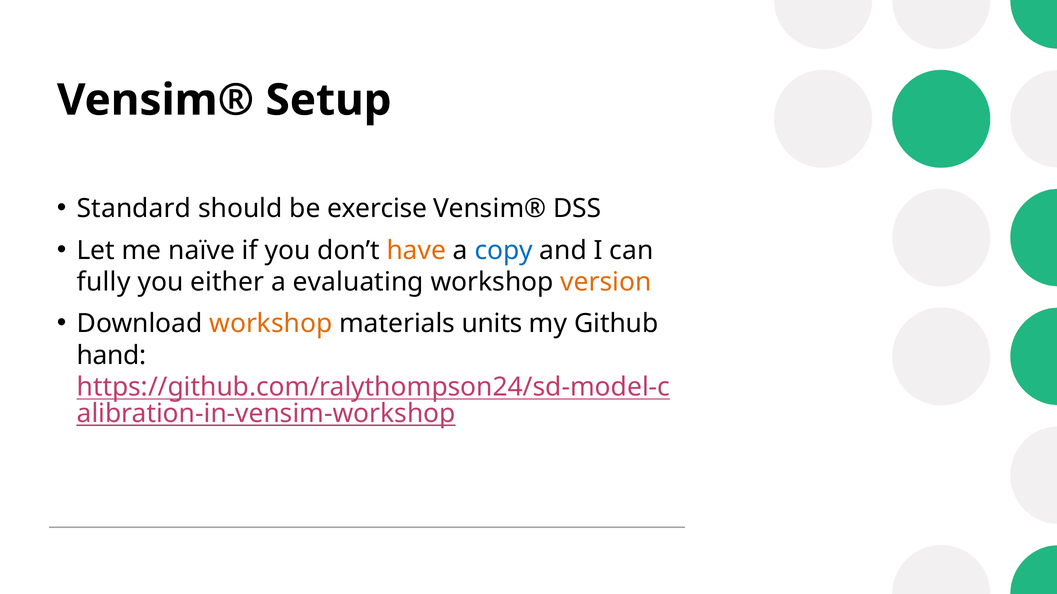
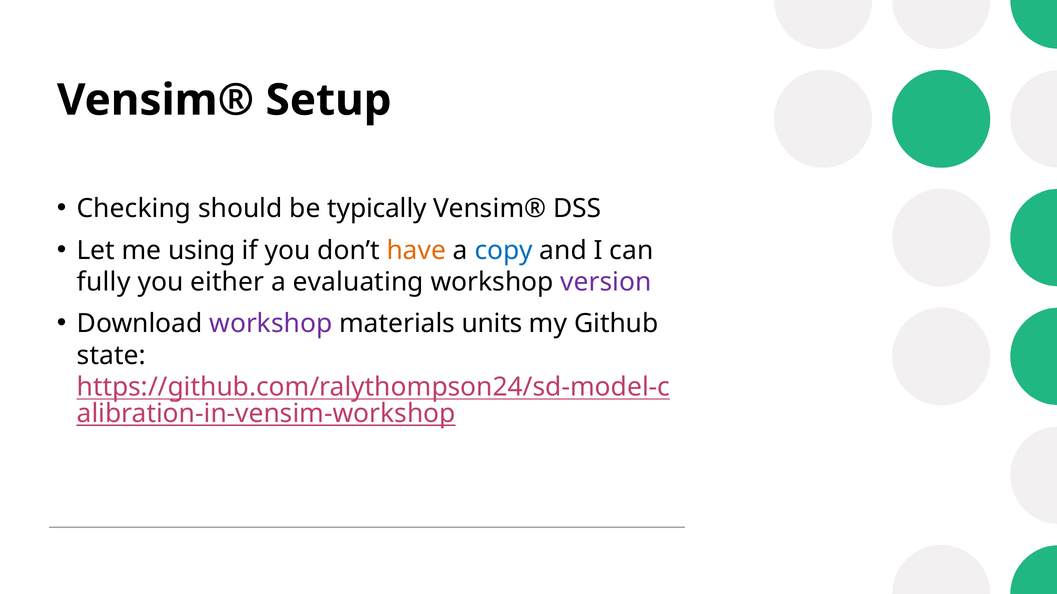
Standard: Standard -> Checking
exercise: exercise -> typically
naïve: naïve -> using
version colour: orange -> purple
workshop at (271, 324) colour: orange -> purple
hand: hand -> state
